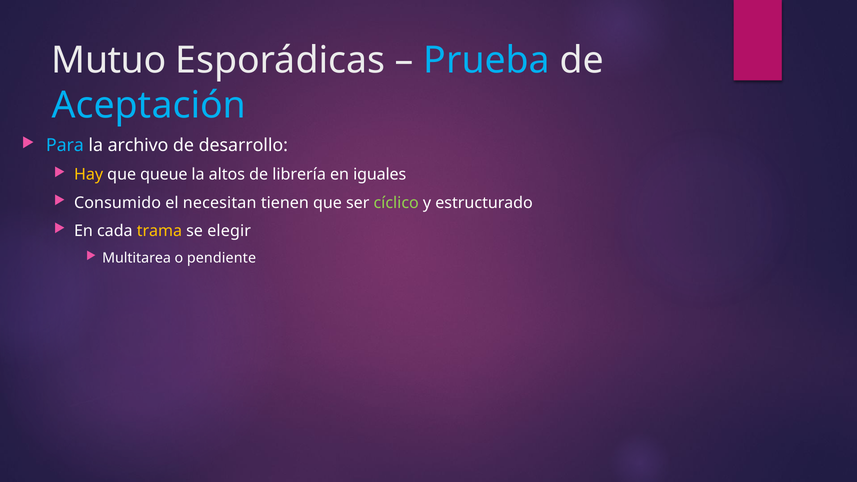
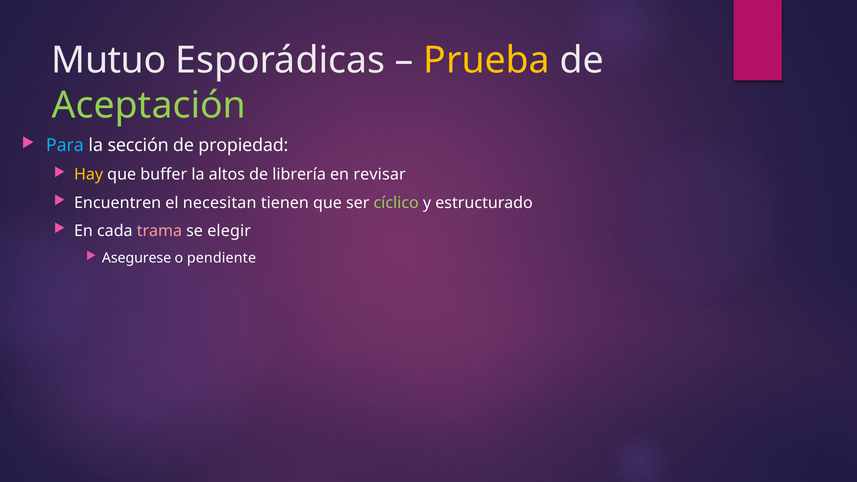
Prueba colour: light blue -> yellow
Aceptación colour: light blue -> light green
archivo: archivo -> sección
desarrollo: desarrollo -> propiedad
queue: queue -> buffer
iguales: iguales -> revisar
Consumido: Consumido -> Encuentren
trama colour: yellow -> pink
Multitarea: Multitarea -> Asegurese
